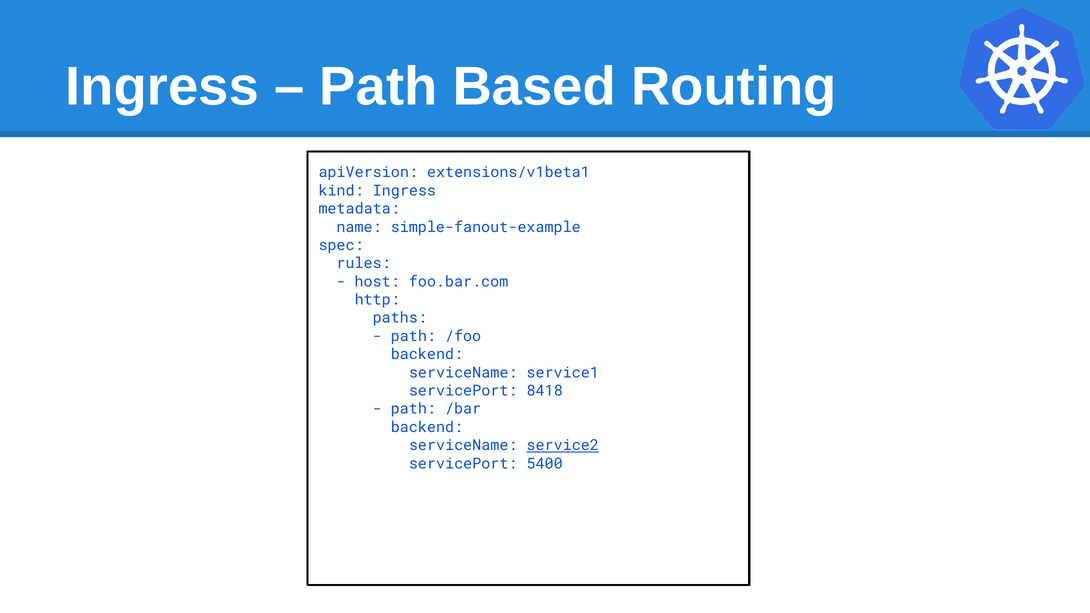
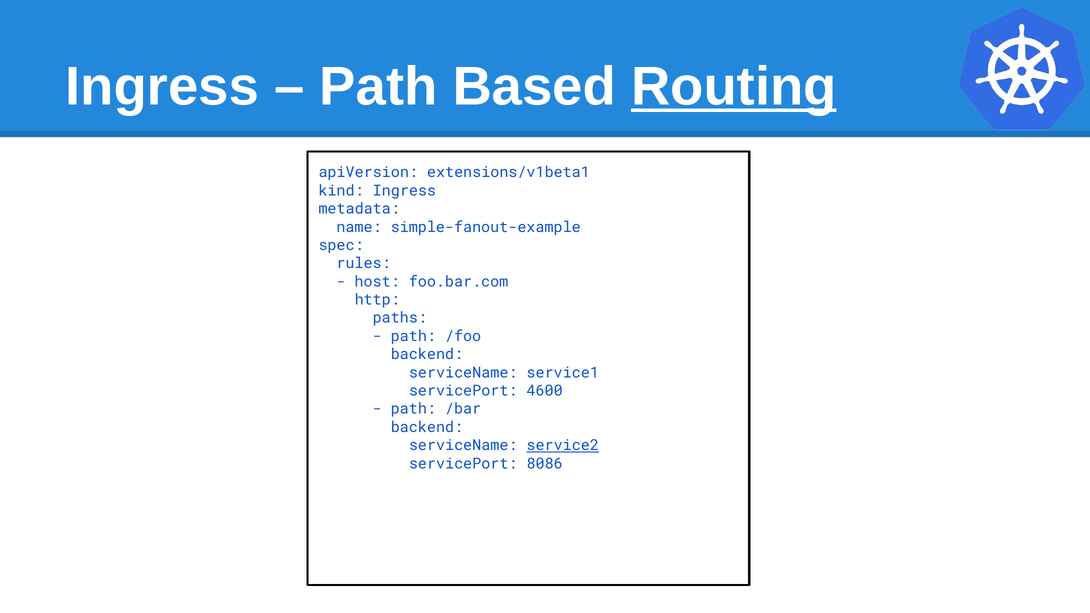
Routing underline: none -> present
8418: 8418 -> 4600
5400: 5400 -> 8086
